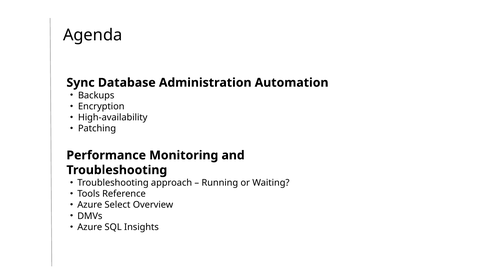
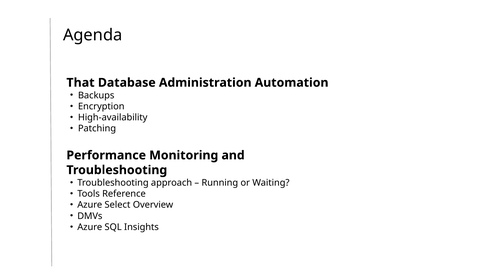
Sync: Sync -> That
